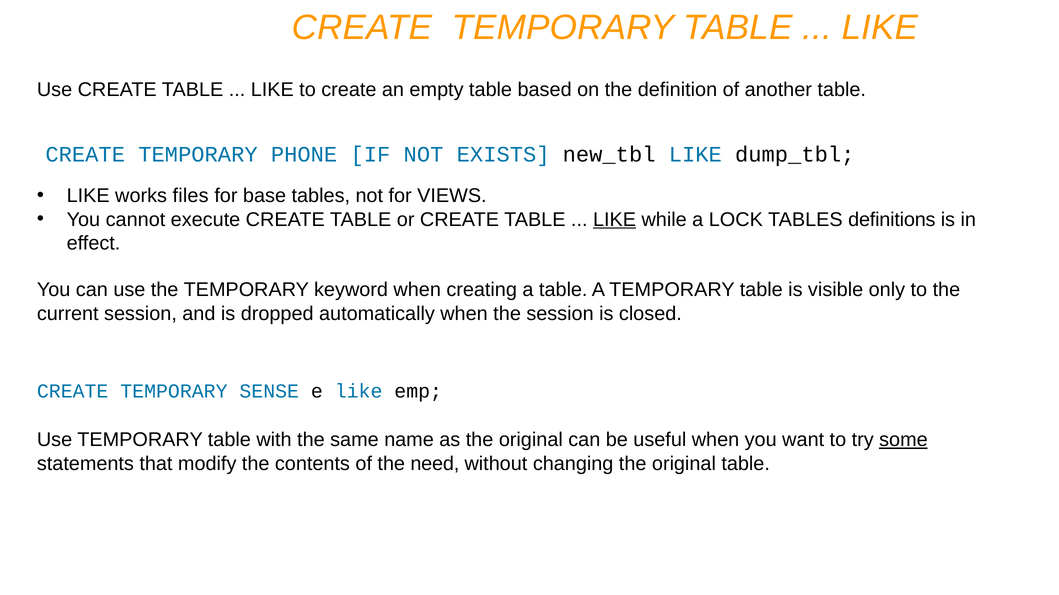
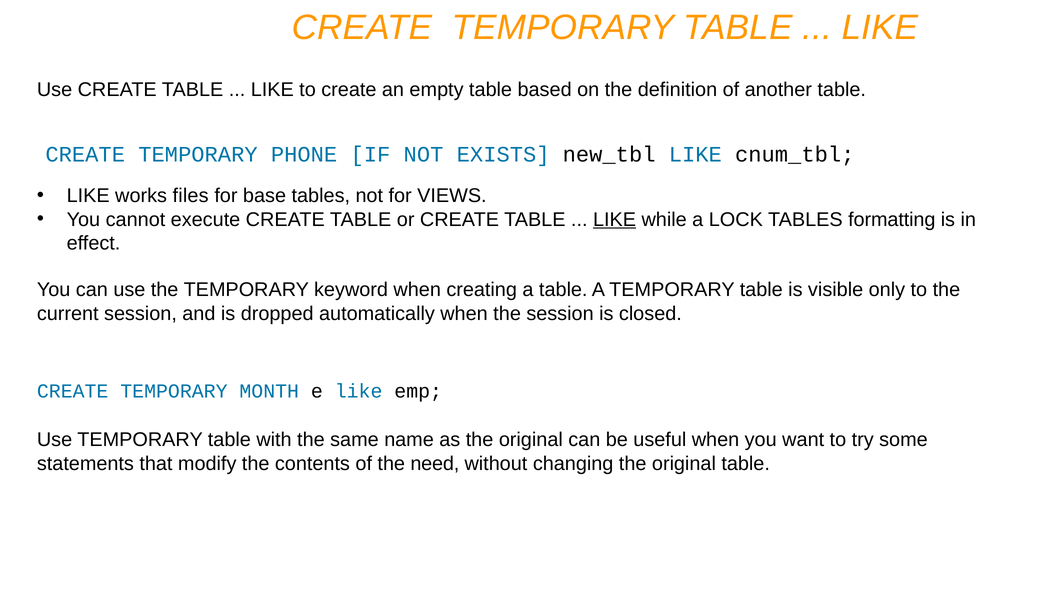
dump_tbl: dump_tbl -> cnum_tbl
definitions: definitions -> formatting
SENSE: SENSE -> MONTH
some underline: present -> none
